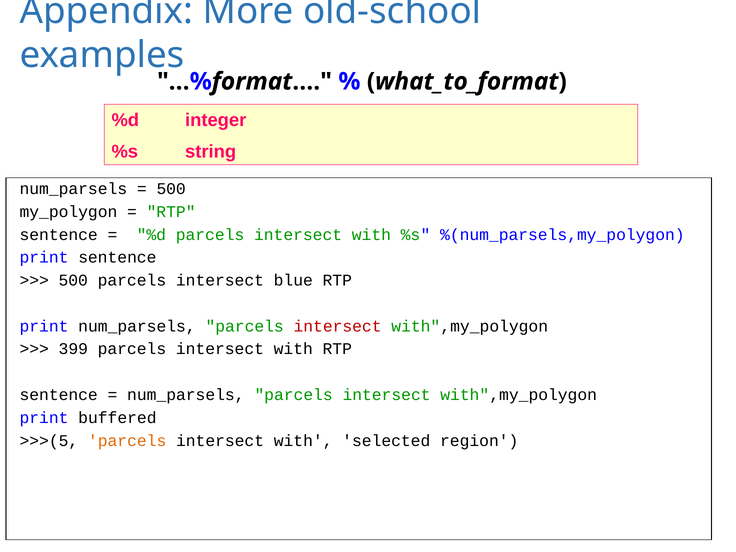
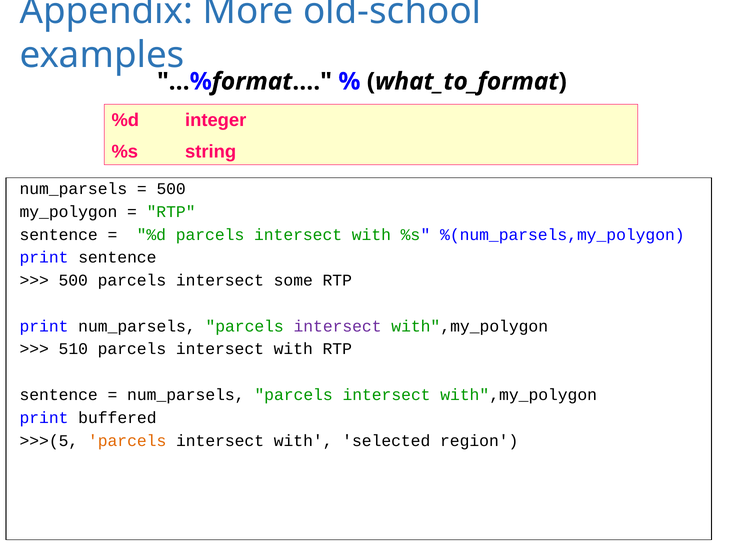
blue: blue -> some
intersect at (338, 326) colour: red -> purple
399: 399 -> 510
